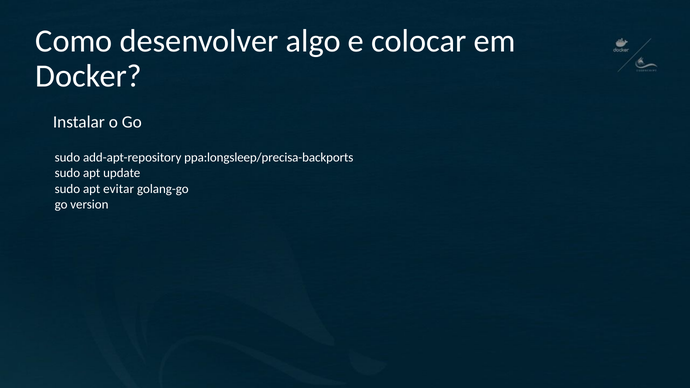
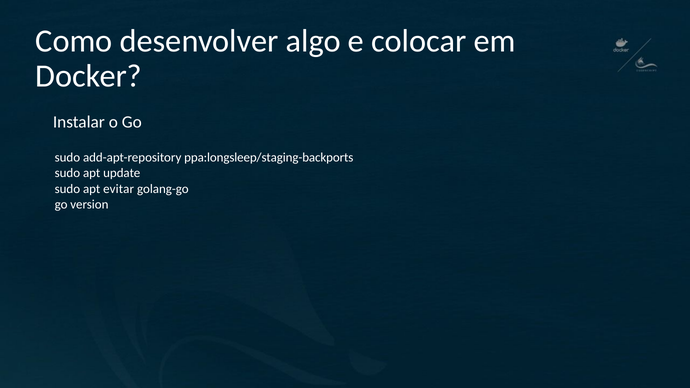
ppa:longsleep/precisa-backports: ppa:longsleep/precisa-backports -> ppa:longsleep/staging-backports
